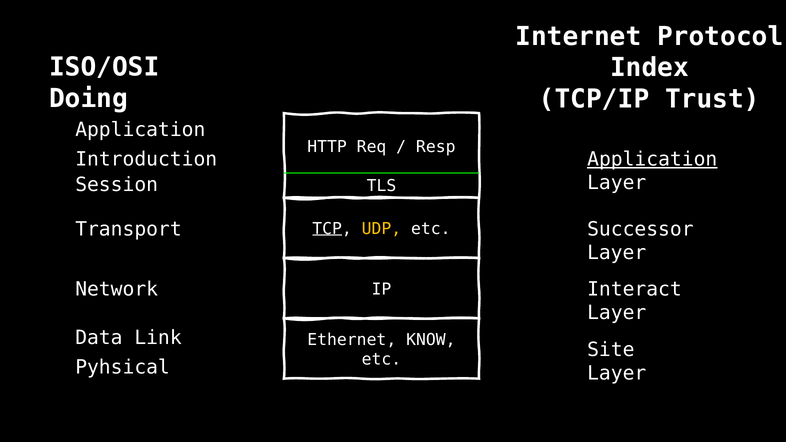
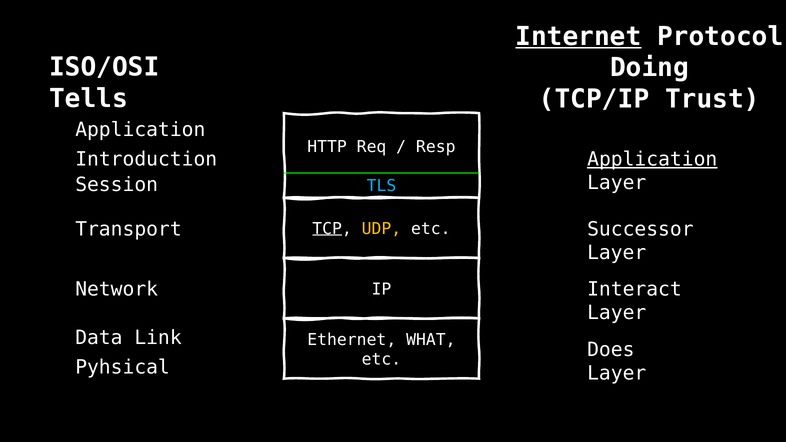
Internet underline: none -> present
Index: Index -> Doing
Doing: Doing -> Tells
TLS colour: white -> light blue
KNOW: KNOW -> WHAT
Site: Site -> Does
